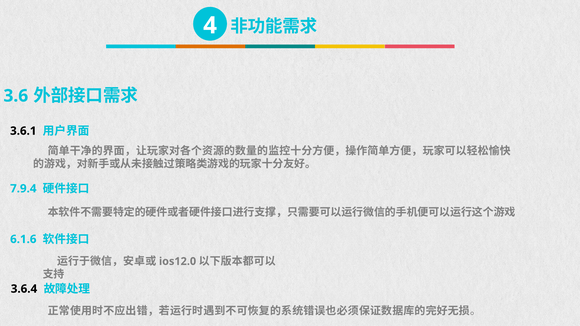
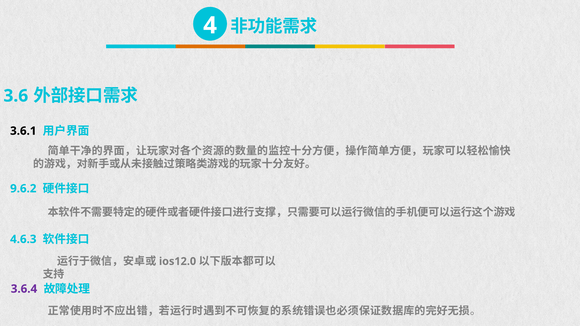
7.9.4: 7.9.4 -> 9.6.2
6.1.6: 6.1.6 -> 4.6.3
3.6.4 colour: black -> purple
